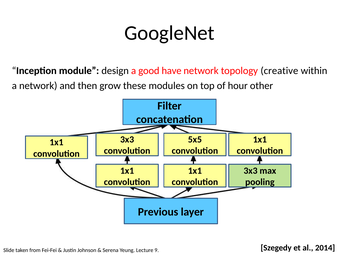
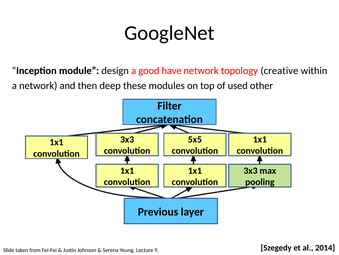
grow: grow -> deep
hour: hour -> used
